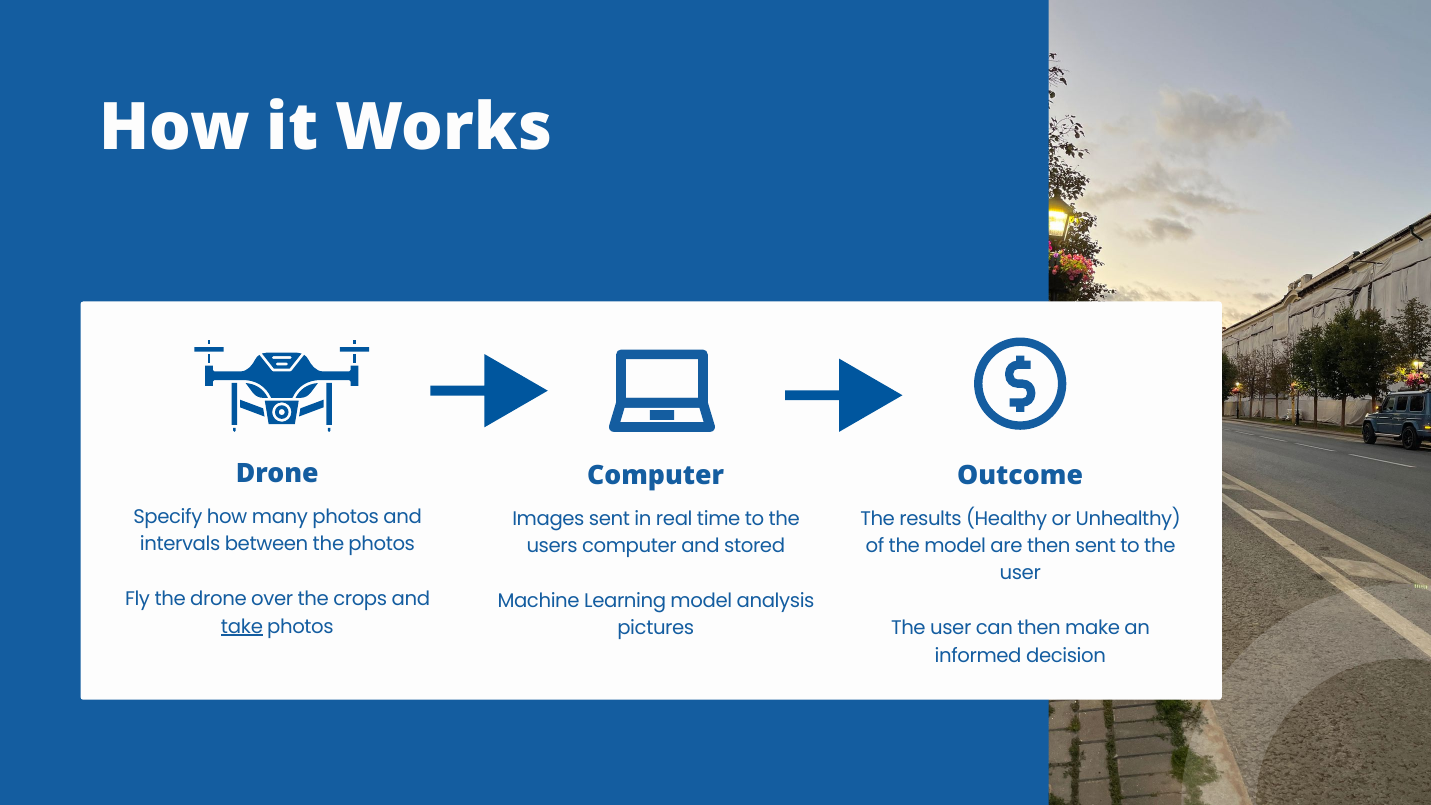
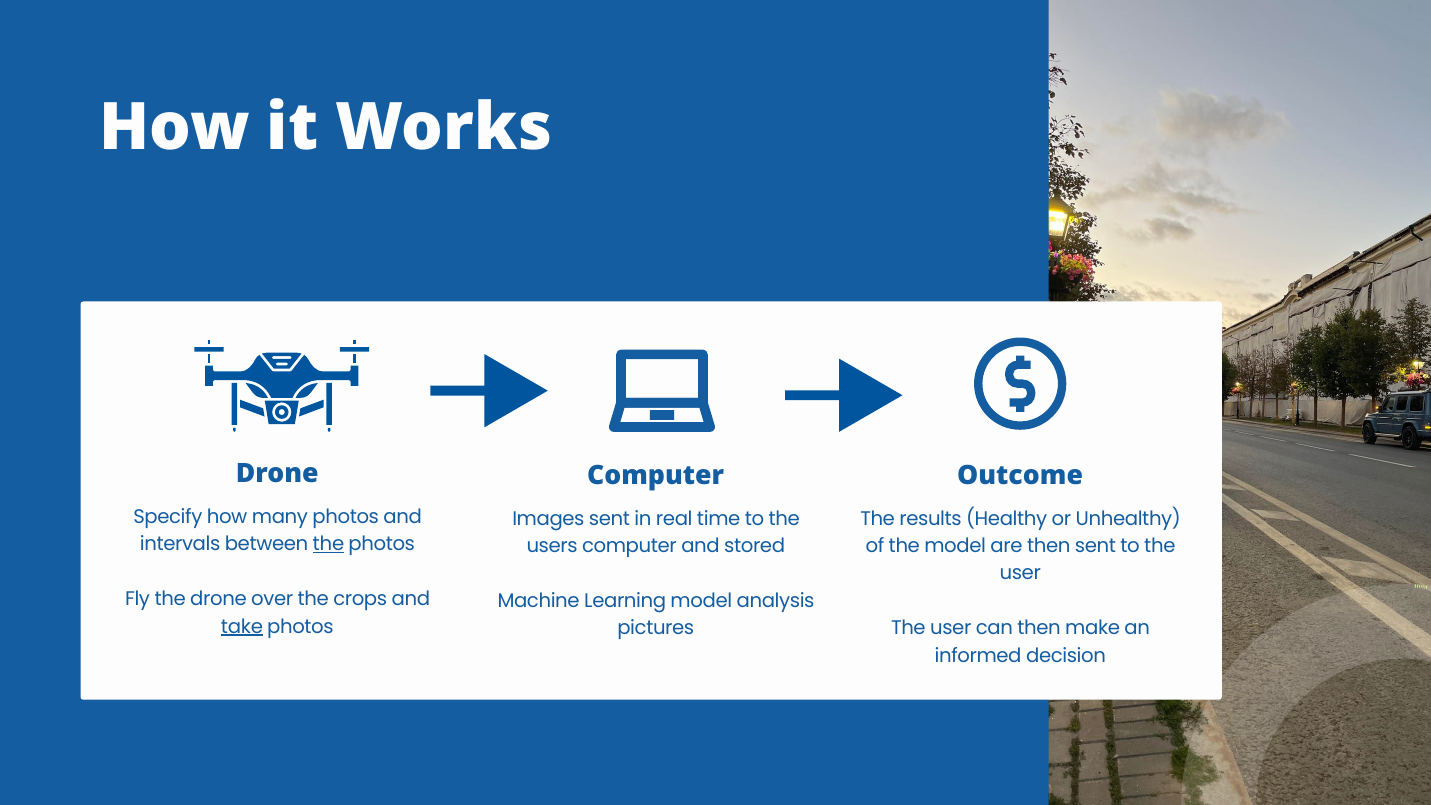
the at (328, 544) underline: none -> present
